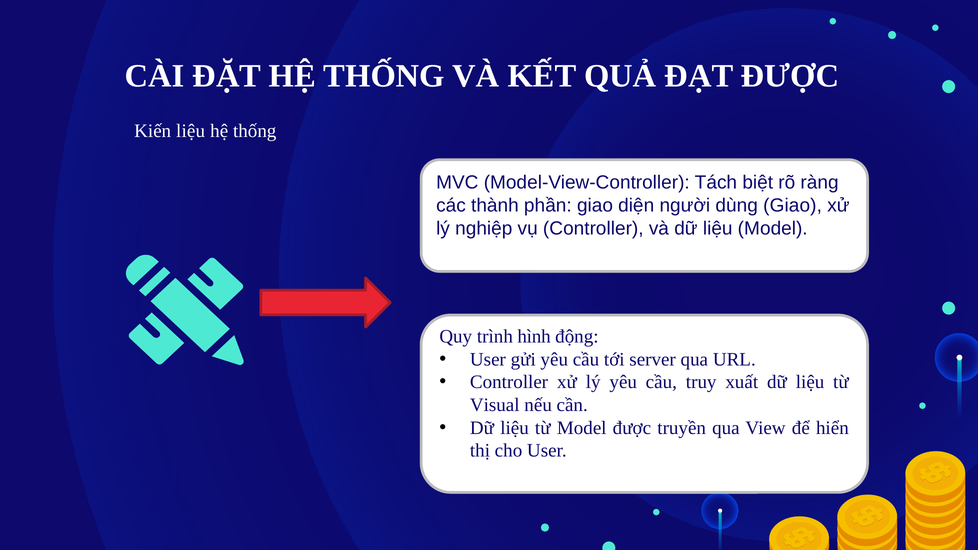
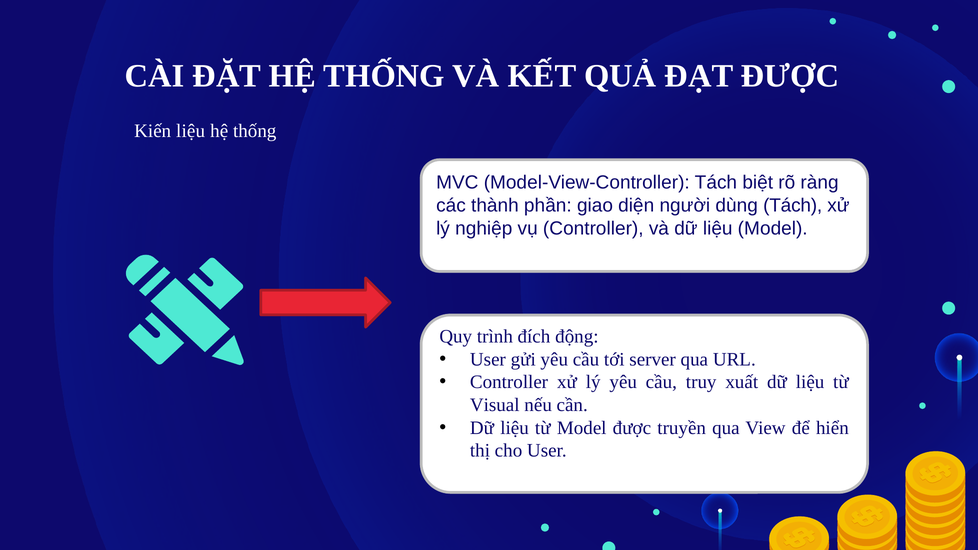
dùng Giao: Giao -> Tách
hình: hình -> đích
